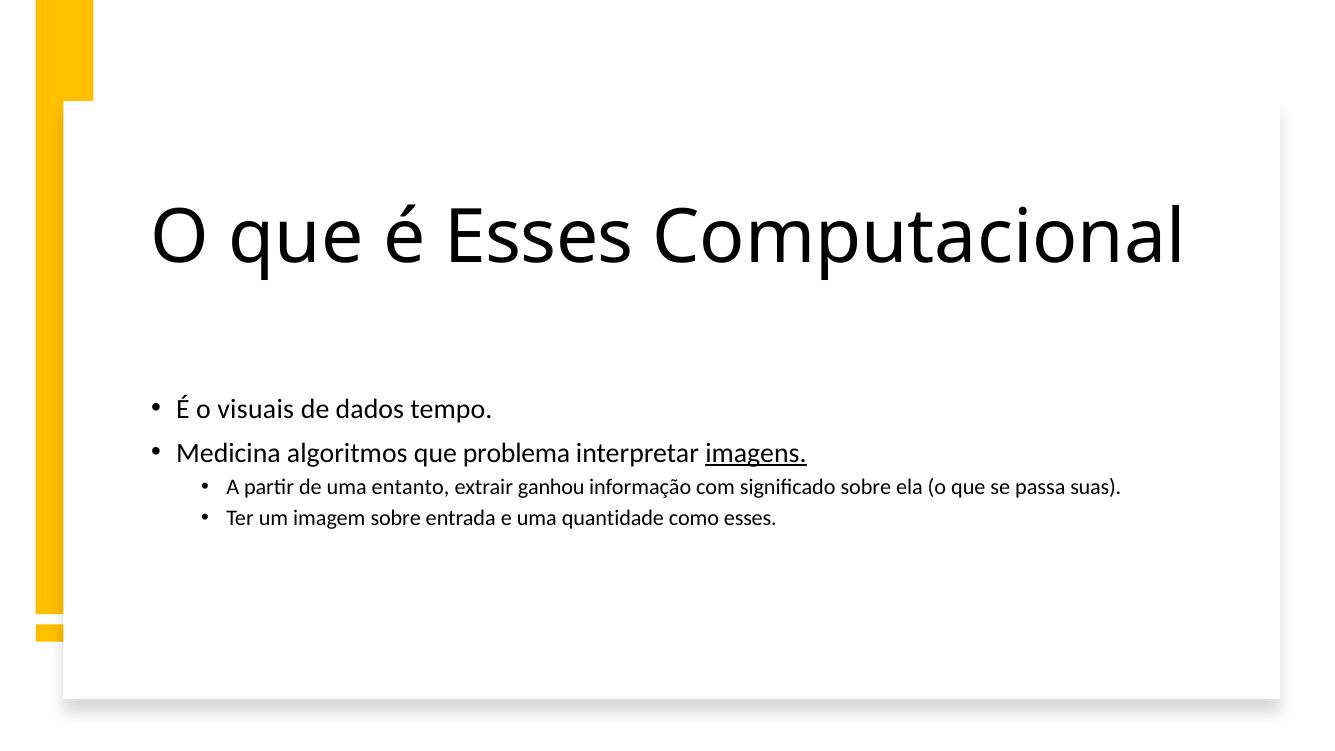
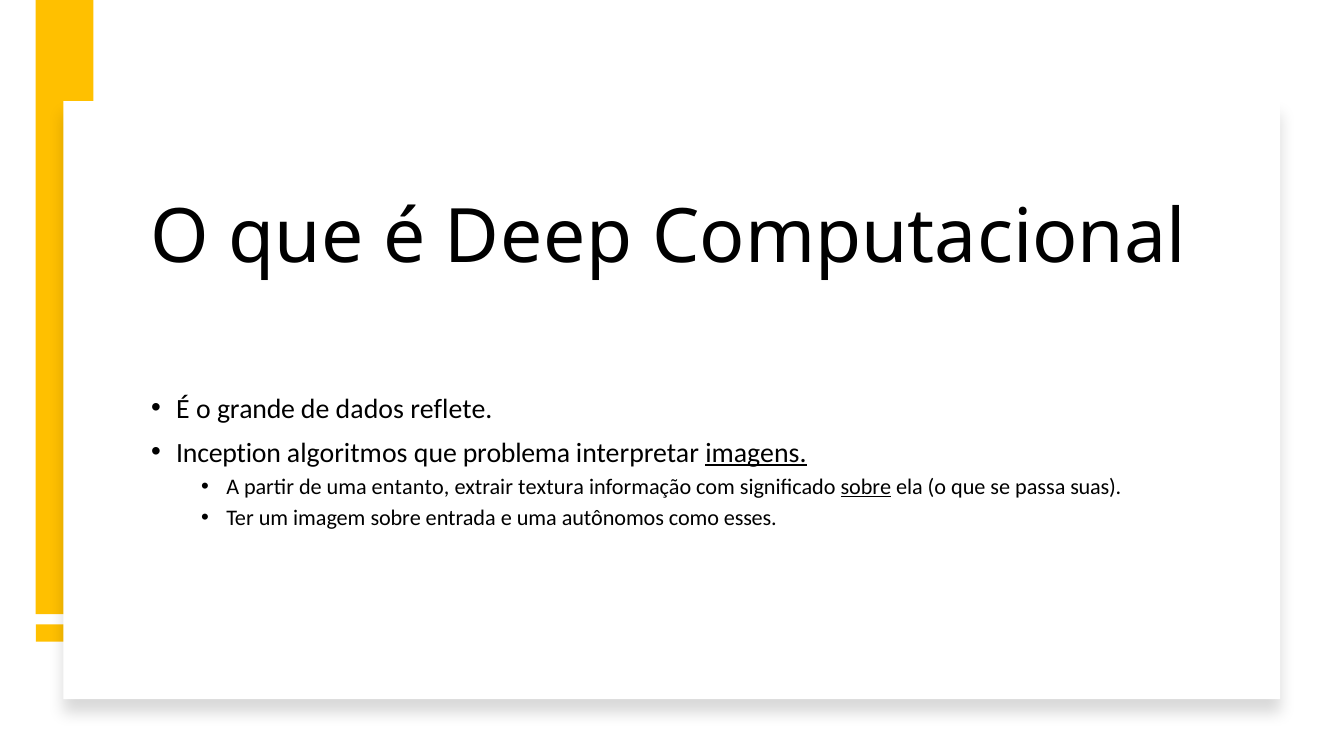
é Esses: Esses -> Deep
visuais: visuais -> grande
tempo: tempo -> reflete
Medicina: Medicina -> Inception
ganhou: ganhou -> textura
sobre at (866, 487) underline: none -> present
quantidade: quantidade -> autônomos
